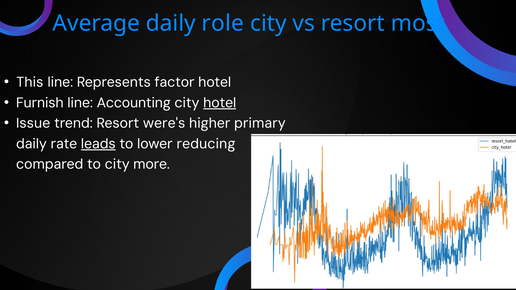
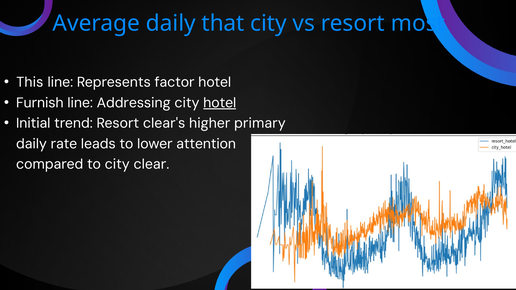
role: role -> that
Accounting: Accounting -> Addressing
Issue: Issue -> Initial
were's: were's -> clear's
leads underline: present -> none
reducing: reducing -> attention
more: more -> clear
